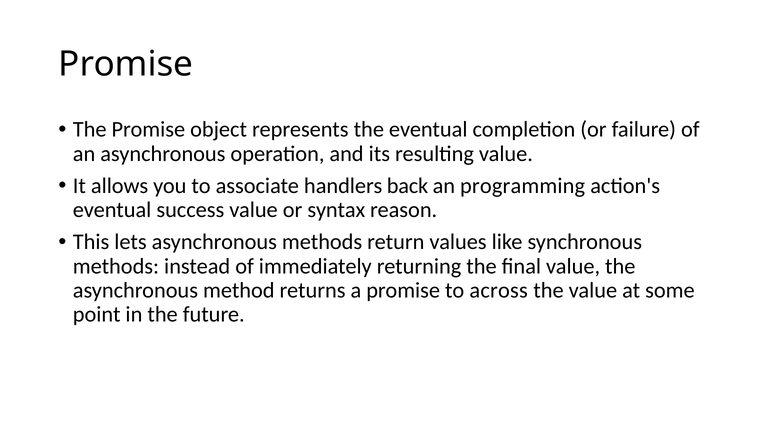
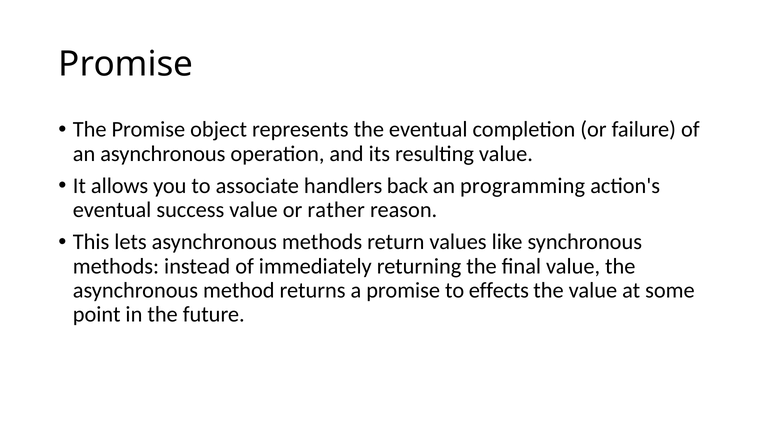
syntax: syntax -> rather
across: across -> effects
